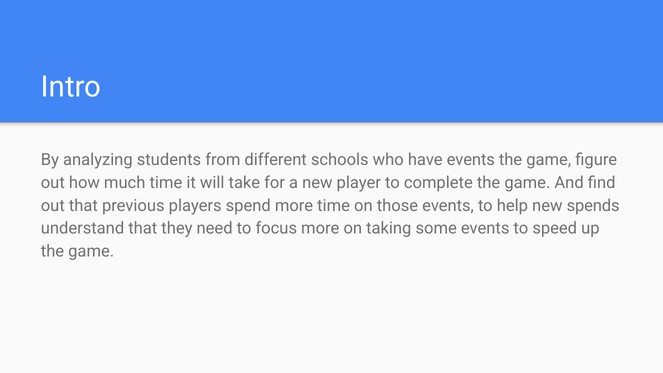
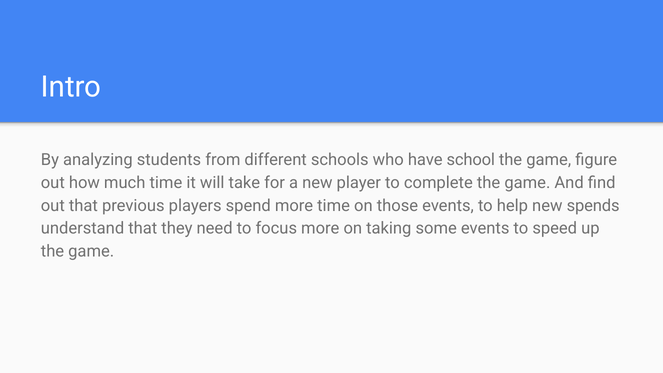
have events: events -> school
